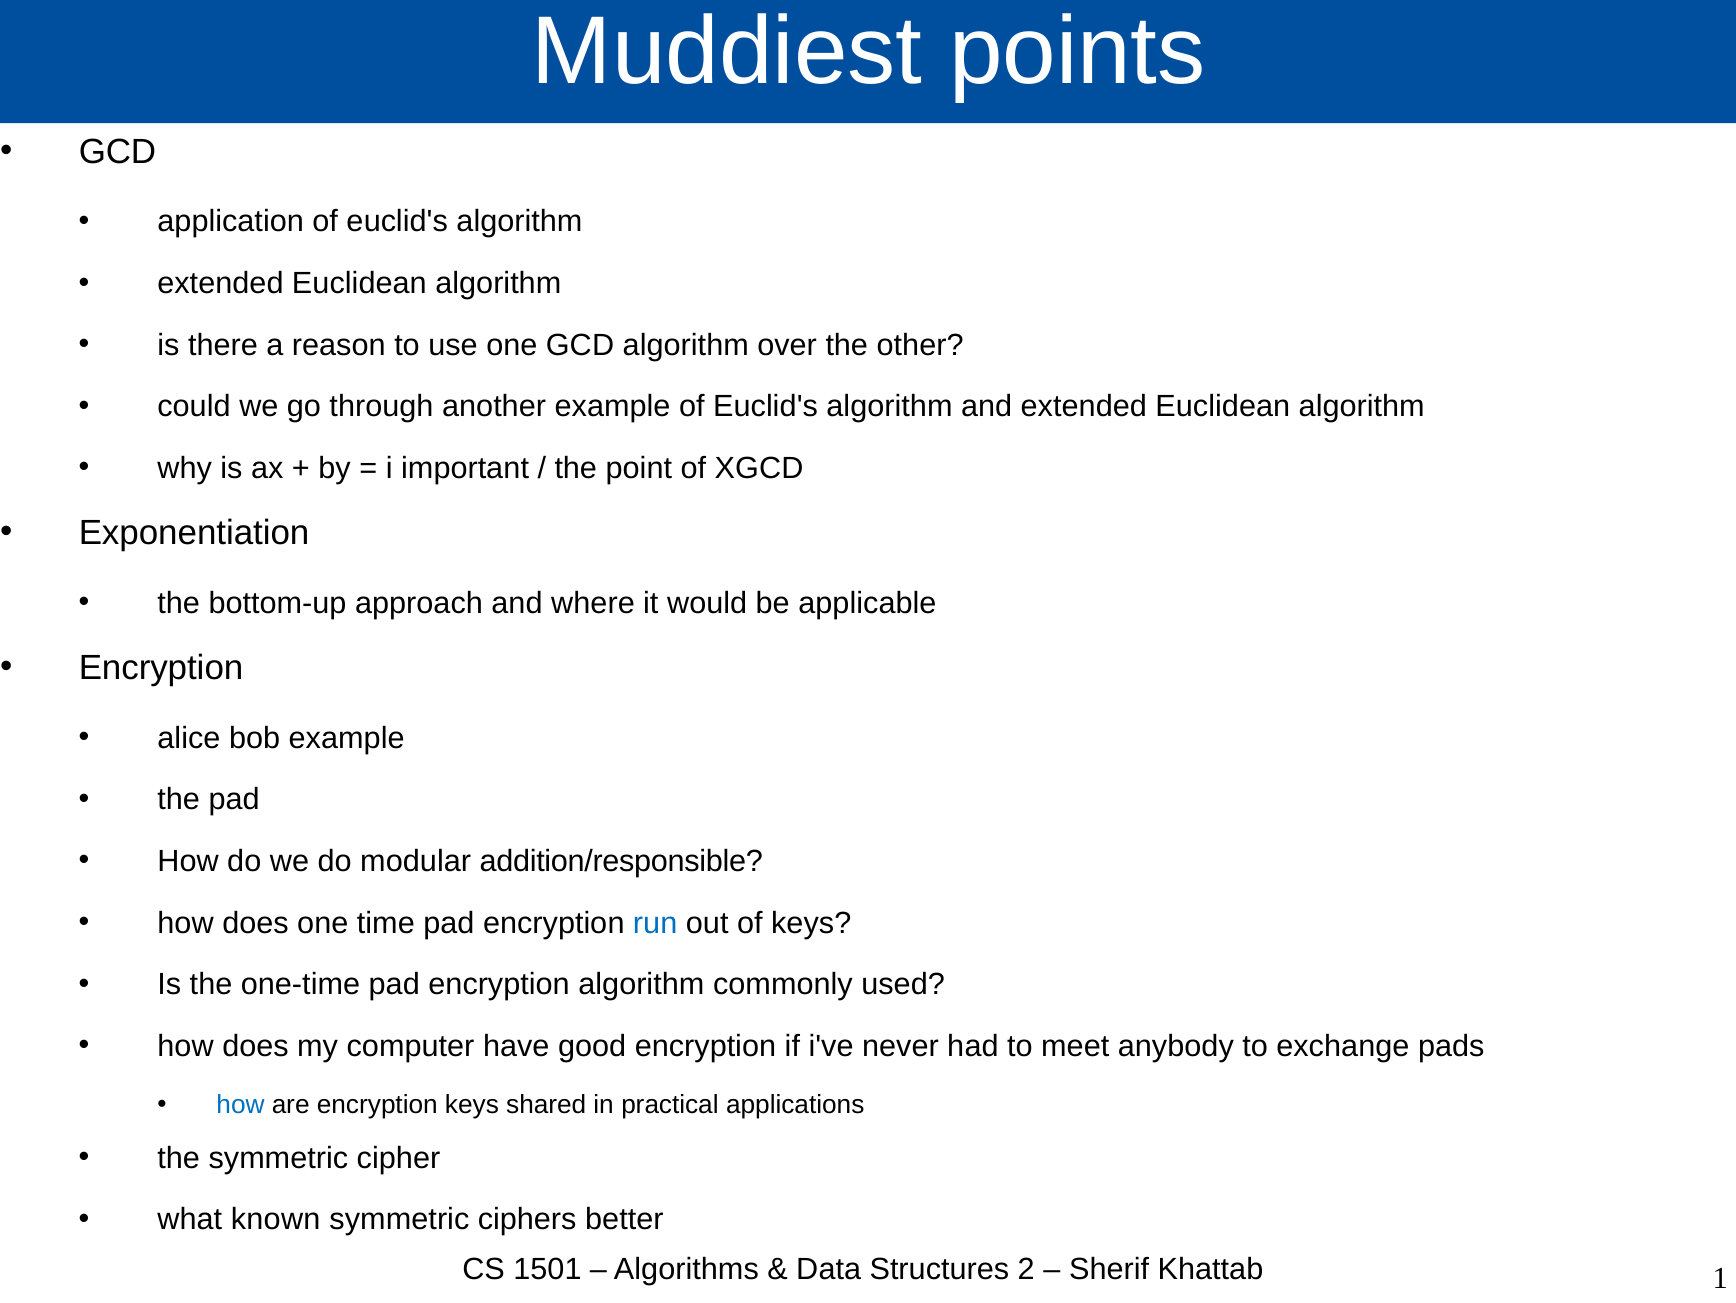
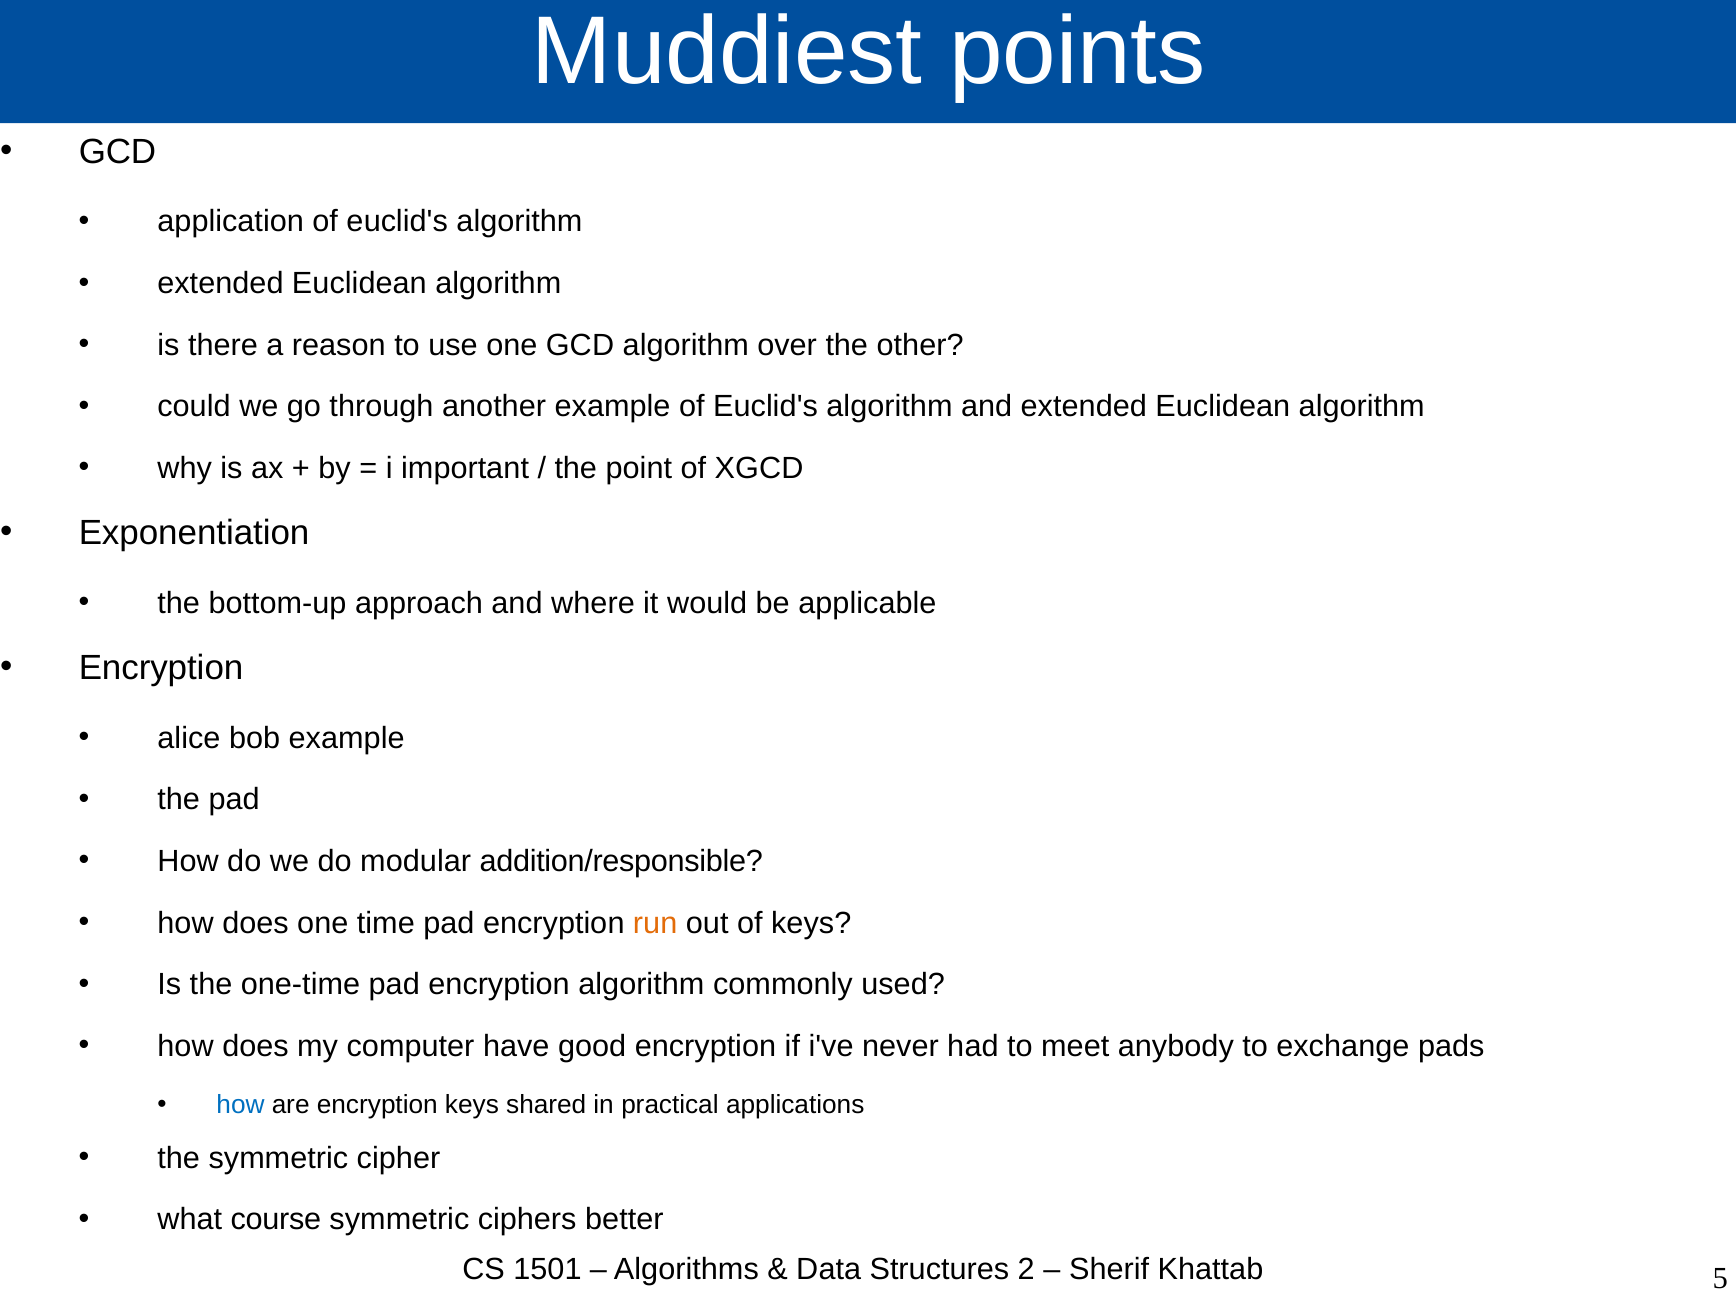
run colour: blue -> orange
known: known -> course
1: 1 -> 5
